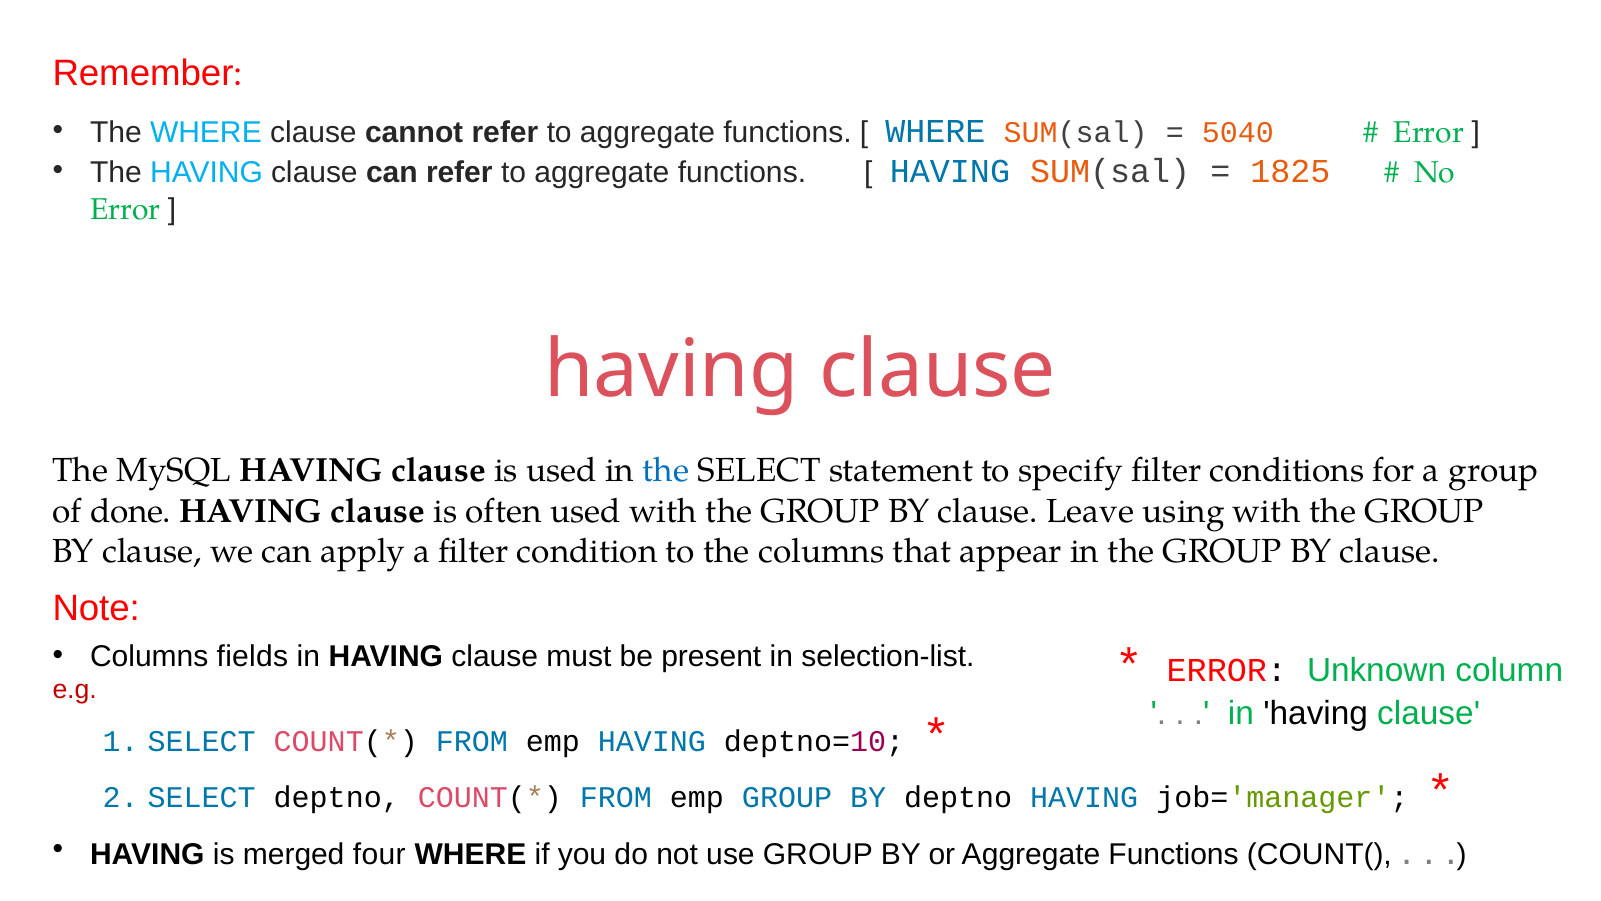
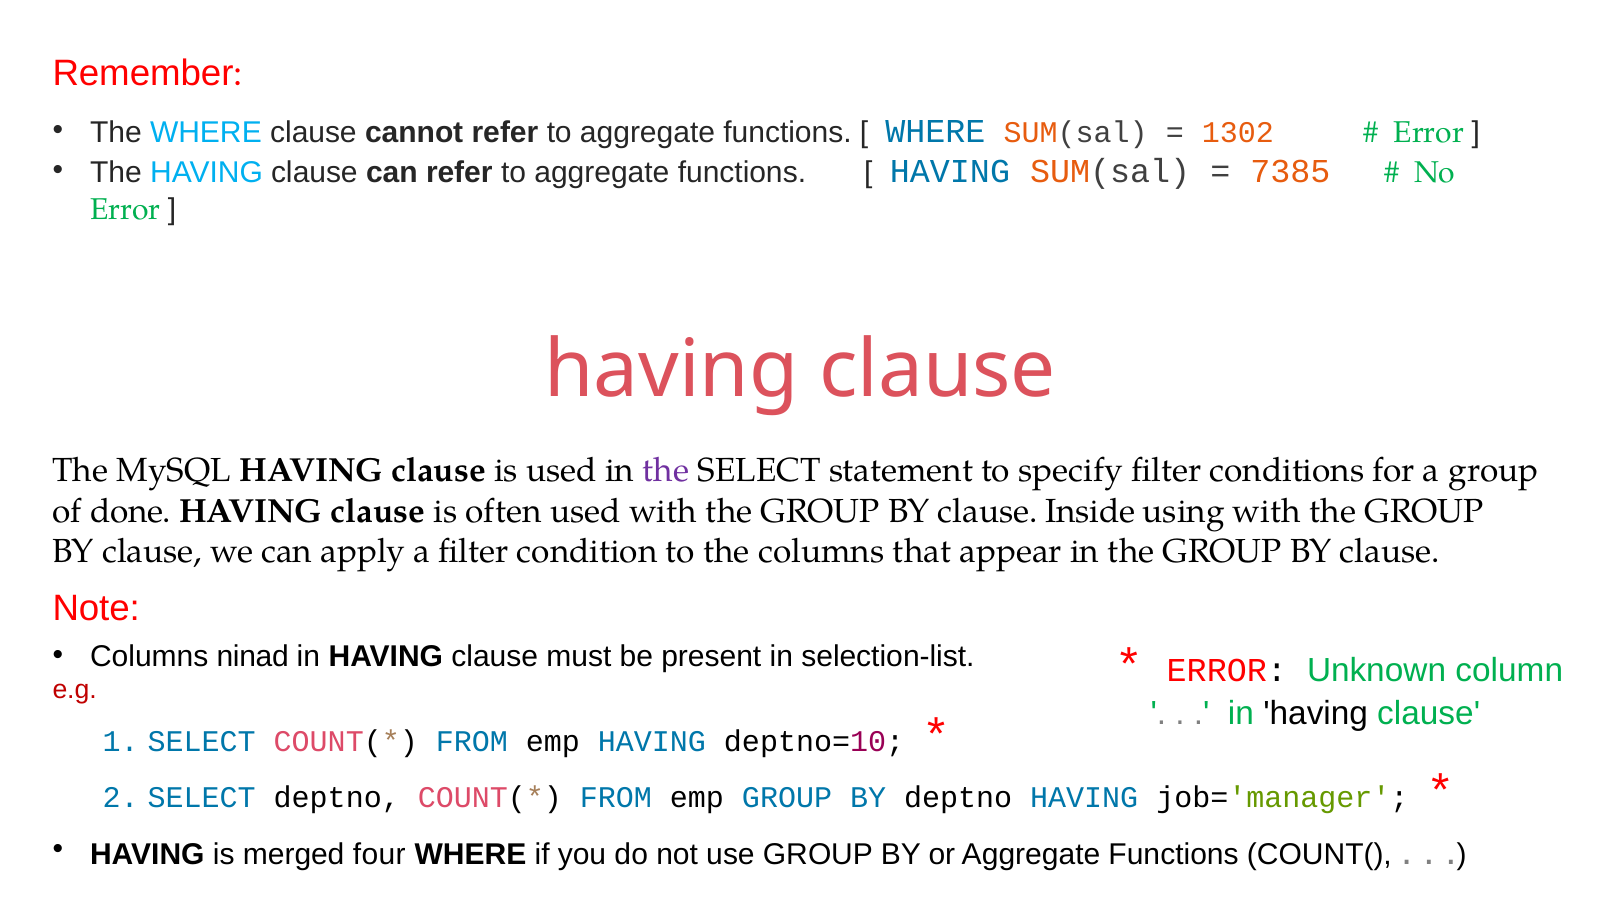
5040: 5040 -> 1302
1825: 1825 -> 7385
the at (666, 471) colour: blue -> purple
Leave: Leave -> Inside
fields: fields -> ninad
